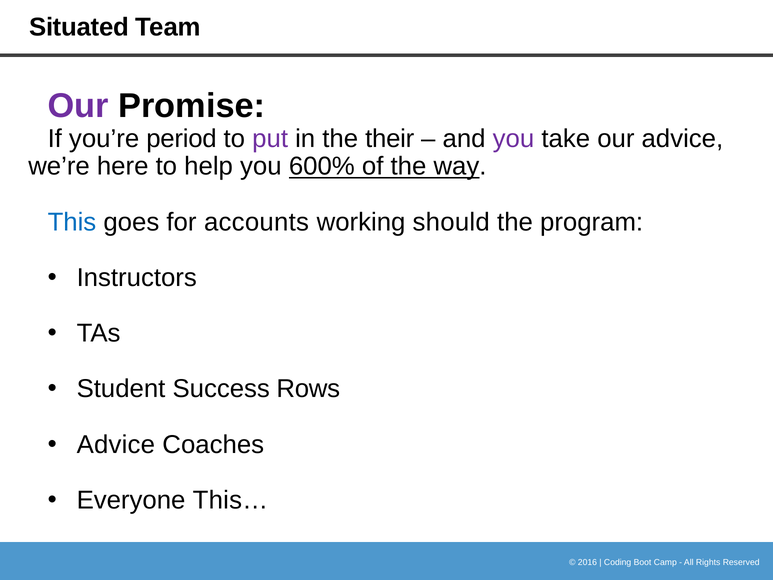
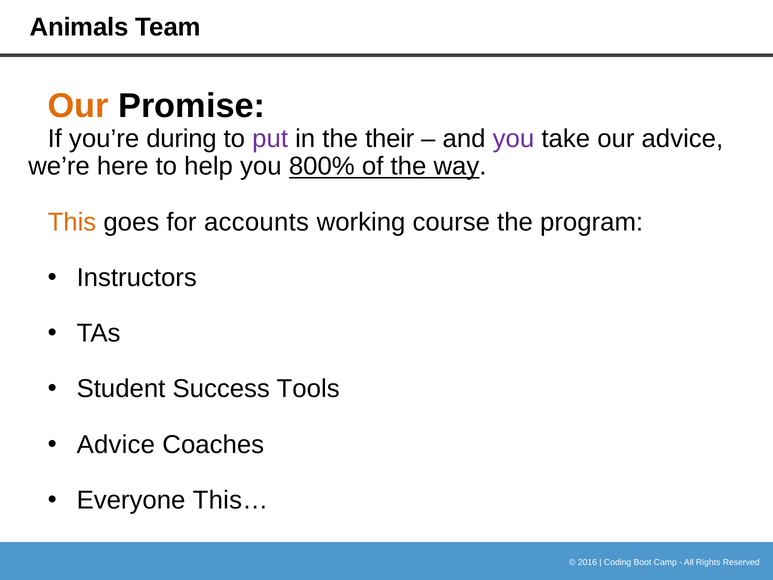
Situated: Situated -> Animals
Our at (78, 106) colour: purple -> orange
period: period -> during
600%: 600% -> 800%
This colour: blue -> orange
should: should -> course
Rows: Rows -> Tools
